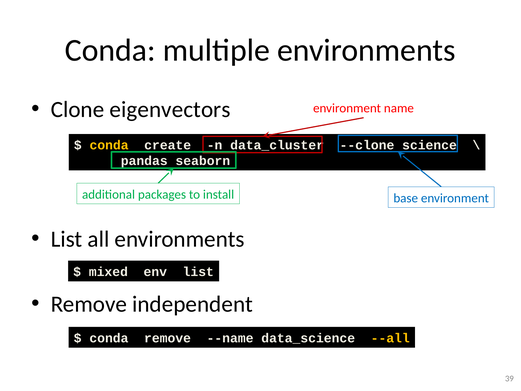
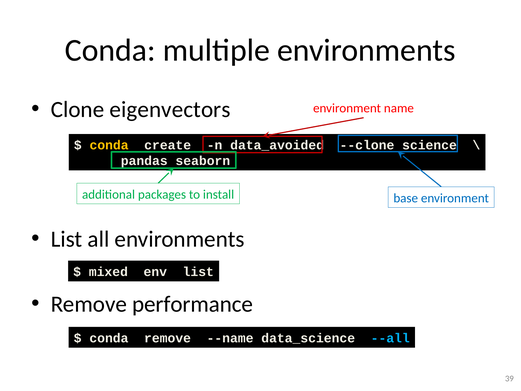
data_cluster: data_cluster -> data_avoided
independent: independent -> performance
--all colour: yellow -> light blue
